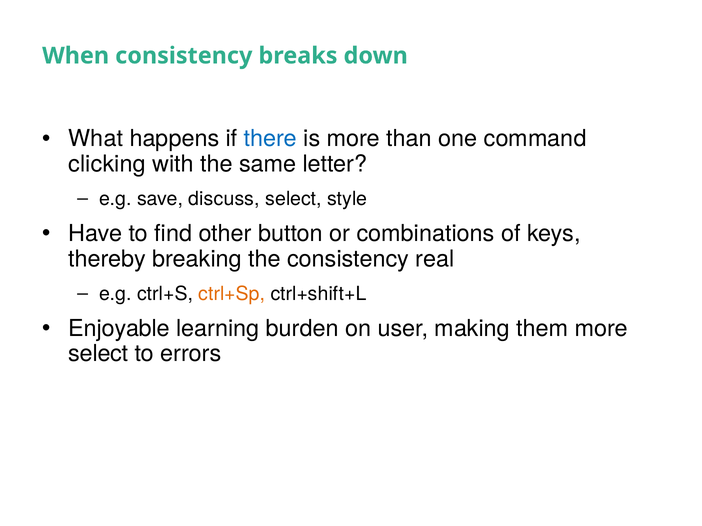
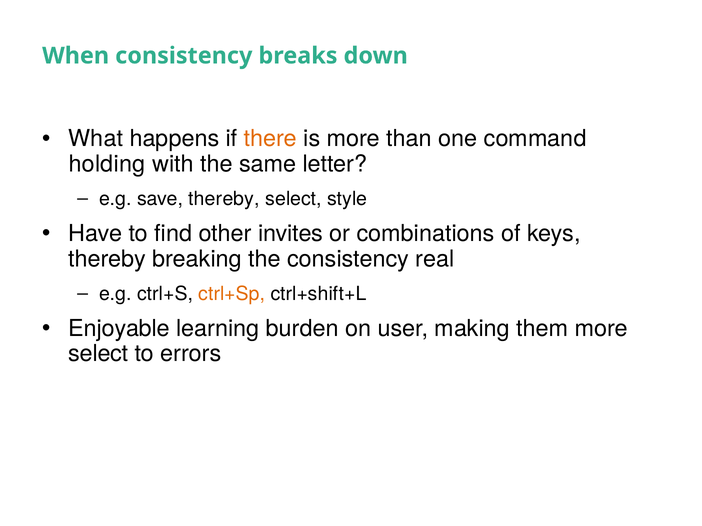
there colour: blue -> orange
clicking: clicking -> holding
save discuss: discuss -> thereby
button: button -> invites
